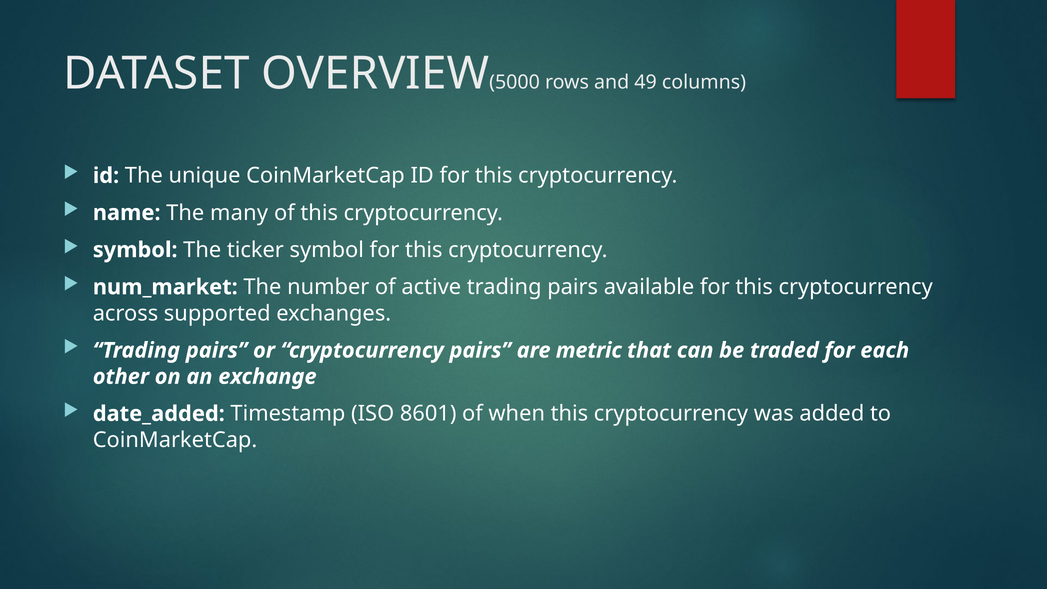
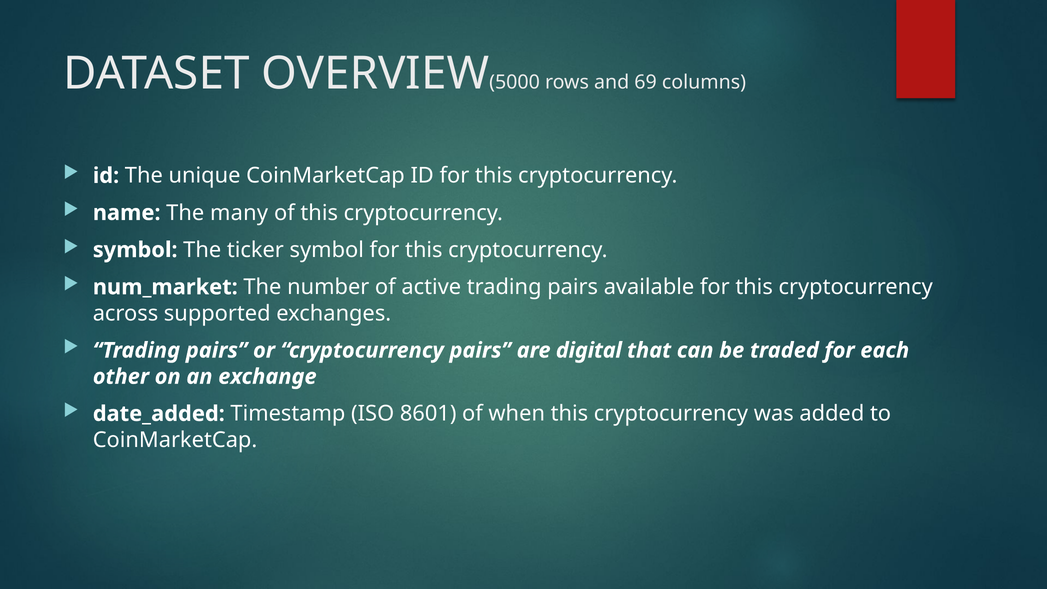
49: 49 -> 69
metric: metric -> digital
